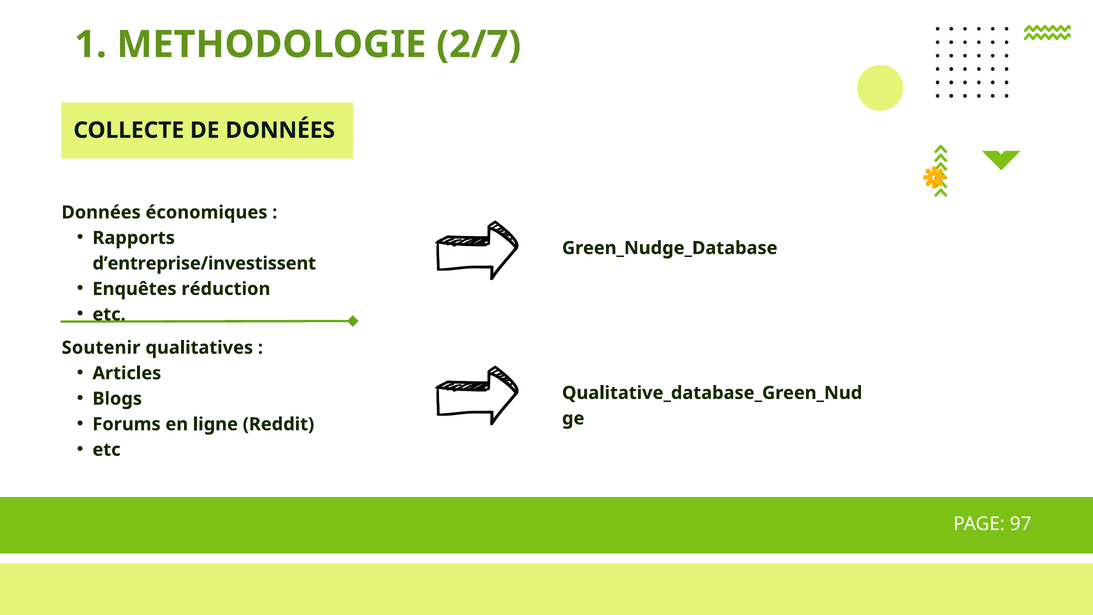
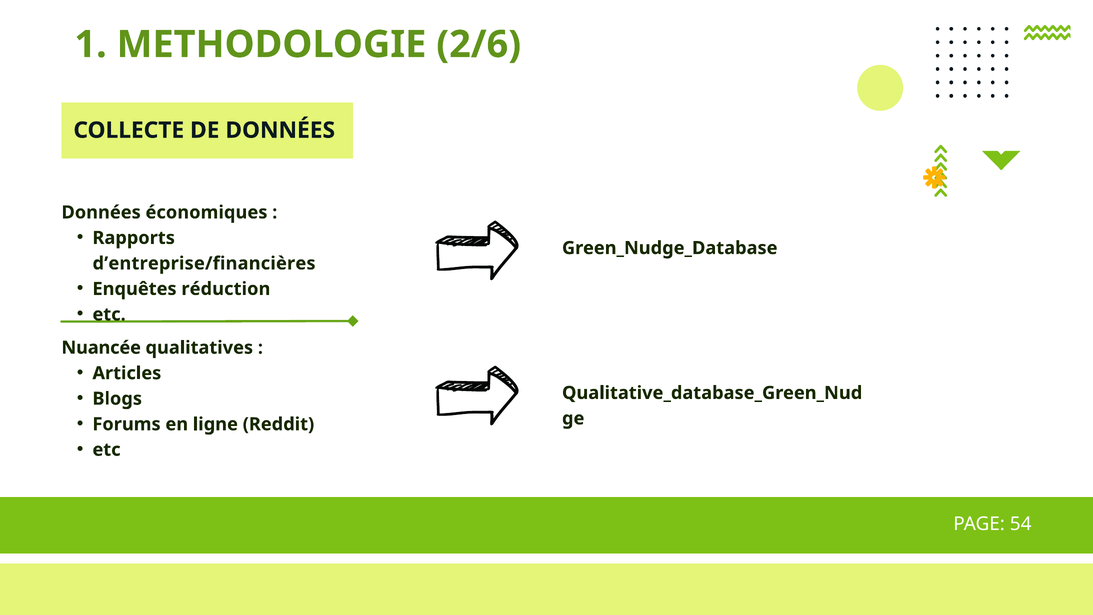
2/7: 2/7 -> 2/6
d’entreprise/investissent: d’entreprise/investissent -> d’entreprise/financières
Soutenir: Soutenir -> Nuancée
97: 97 -> 54
